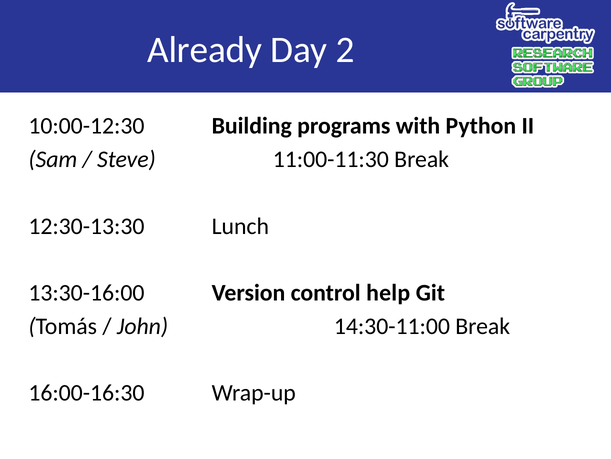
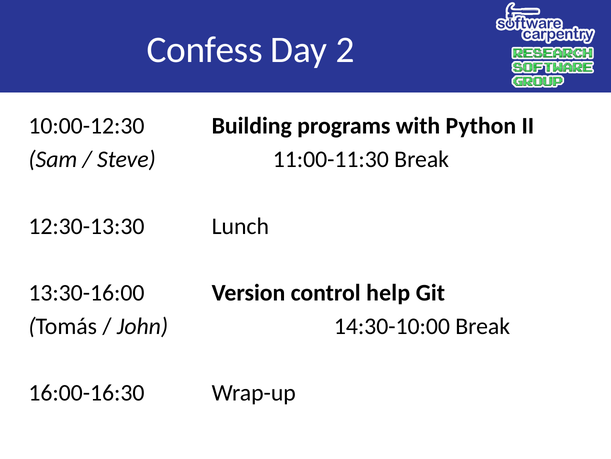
Already: Already -> Confess
14:30-11:00: 14:30-11:00 -> 14:30-10:00
